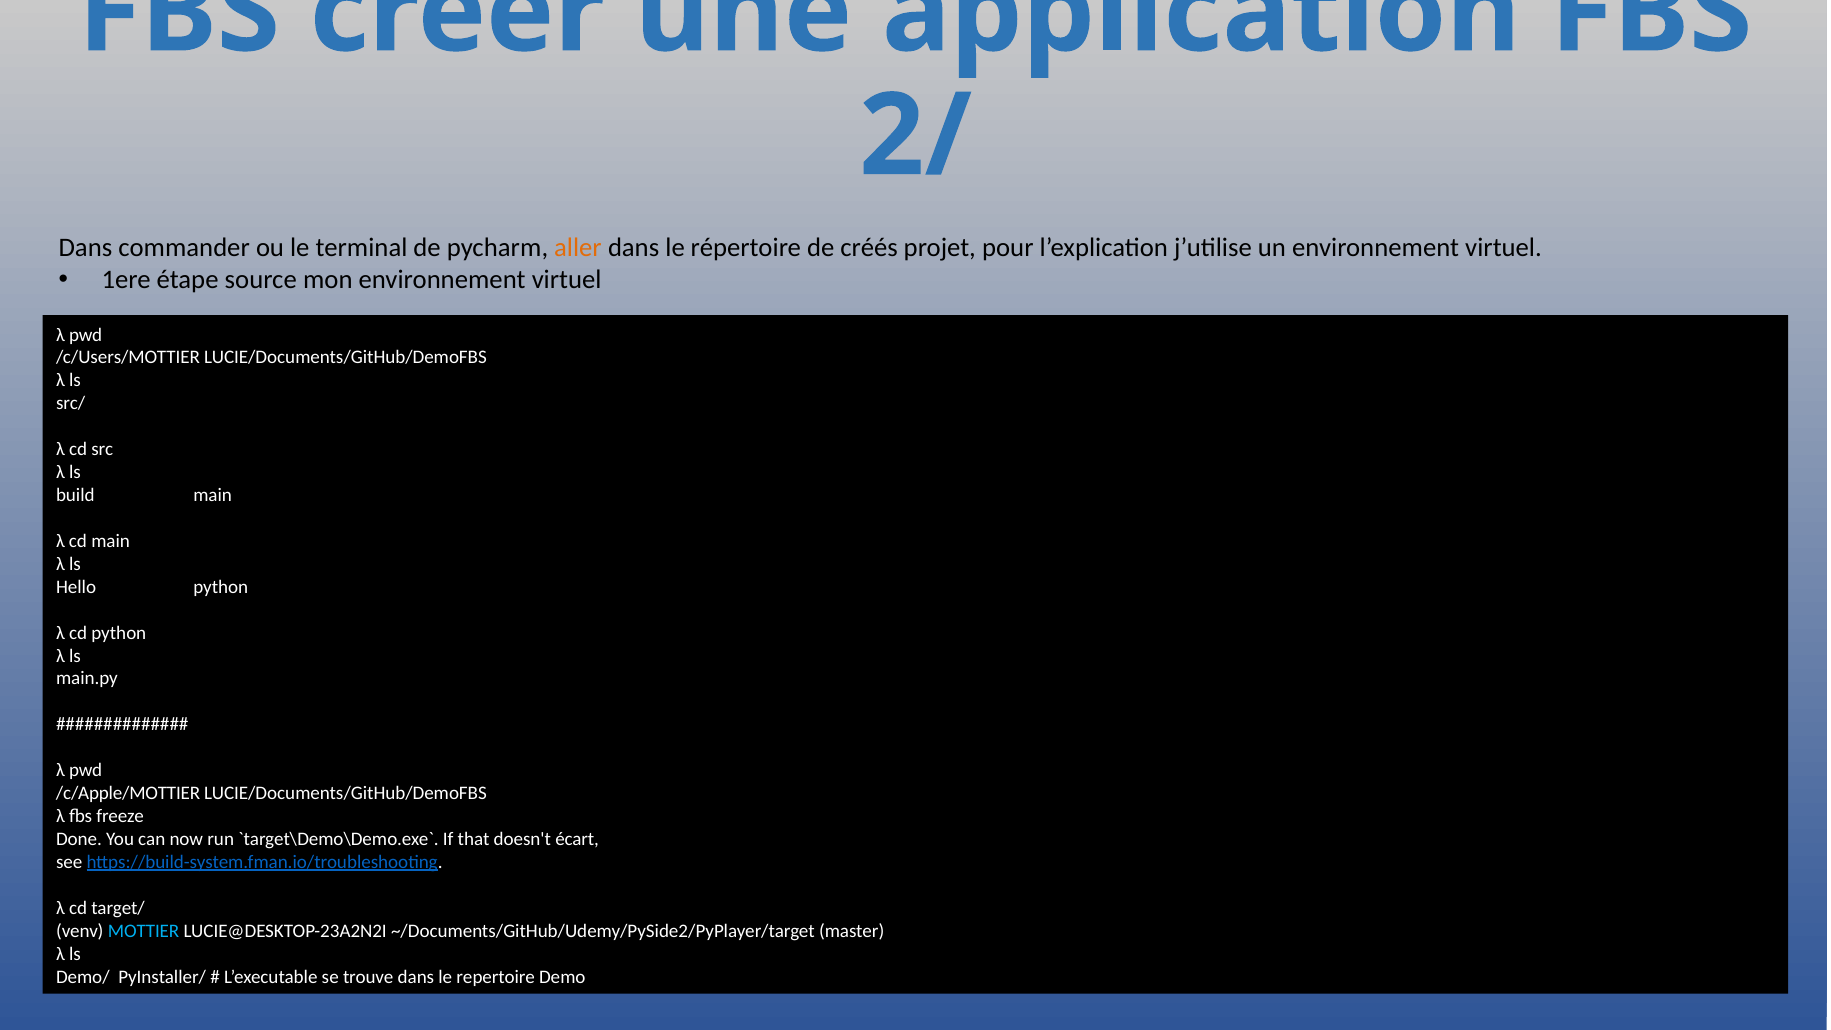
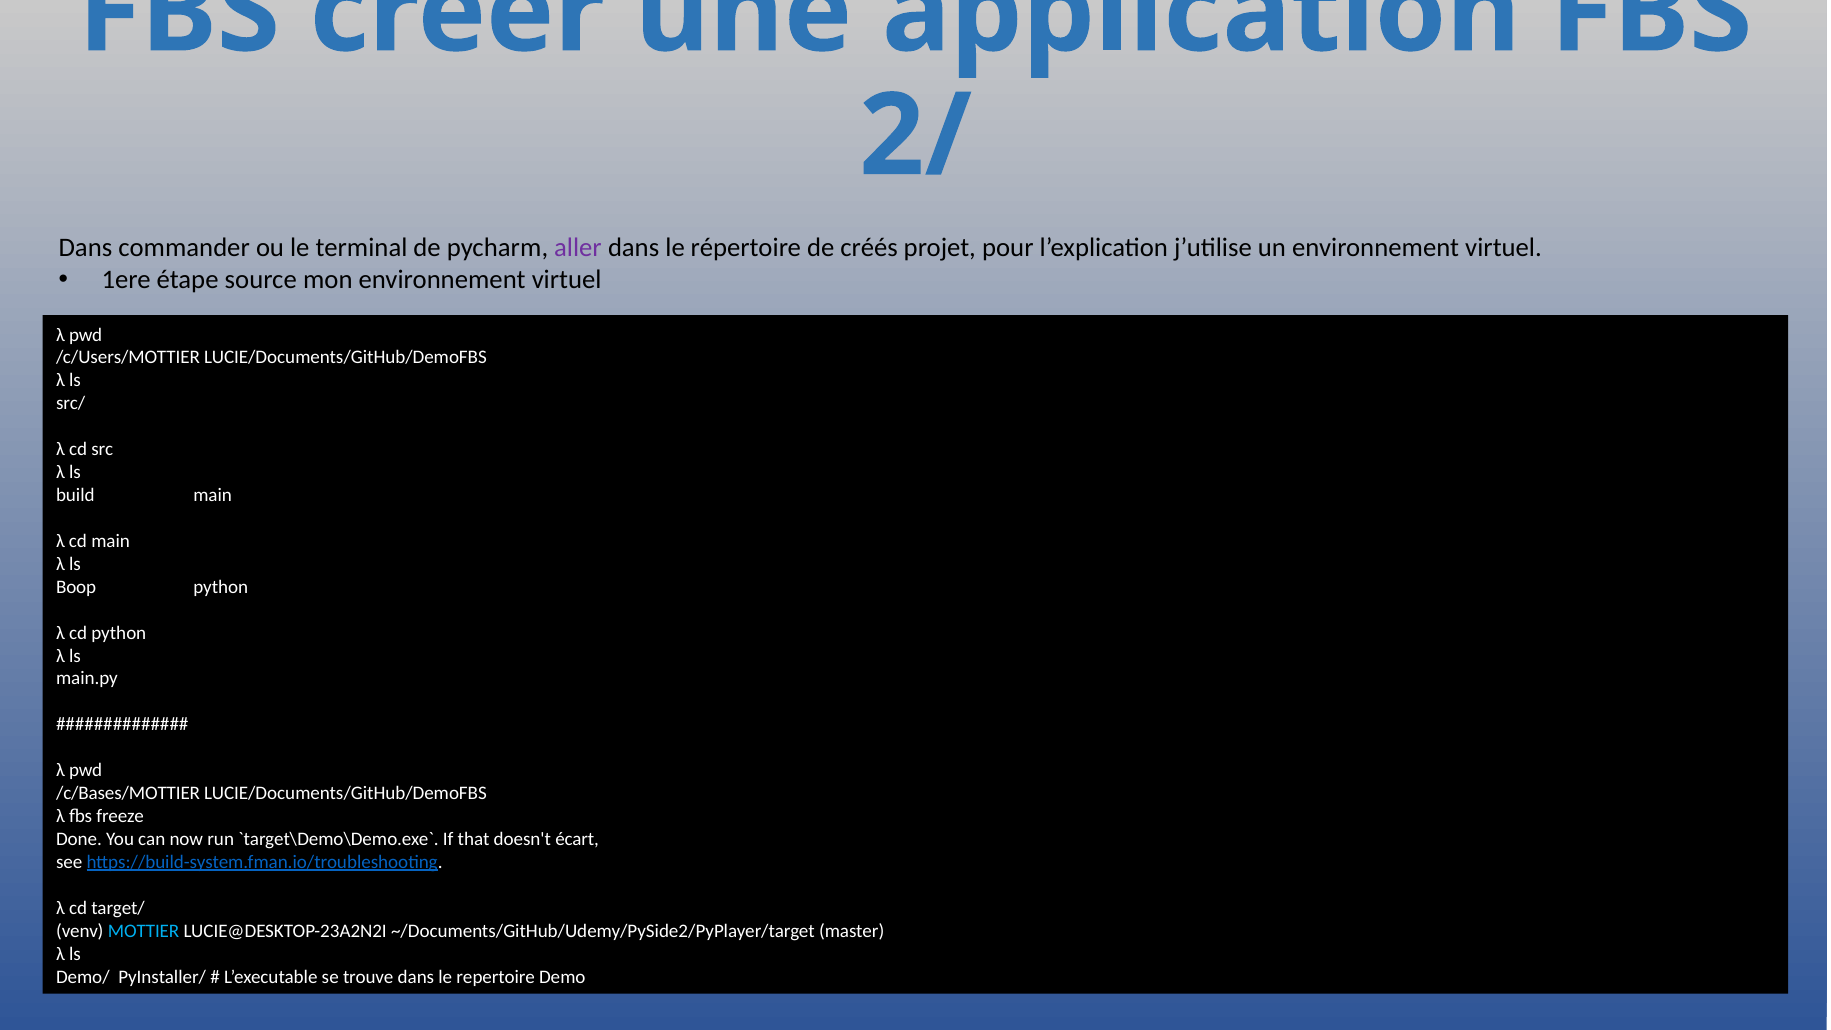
aller colour: orange -> purple
Hello: Hello -> Boop
/c/Apple/MOTTIER: /c/Apple/MOTTIER -> /c/Bases/MOTTIER
